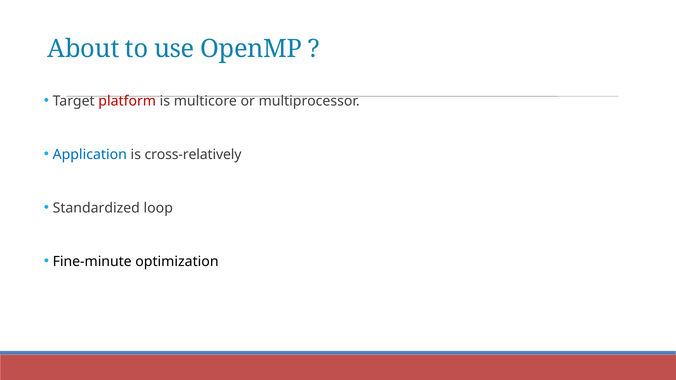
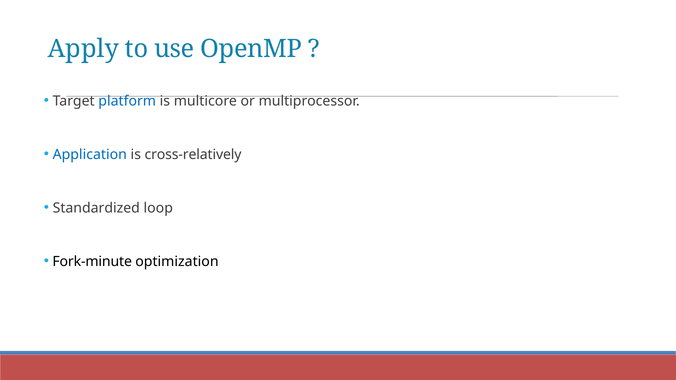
About: About -> Apply
platform colour: red -> blue
Fine-minute: Fine-minute -> Fork-minute
